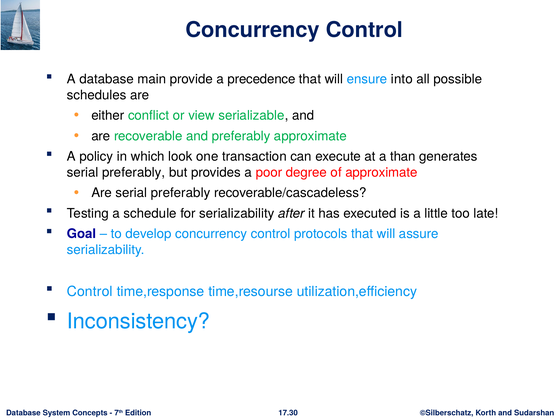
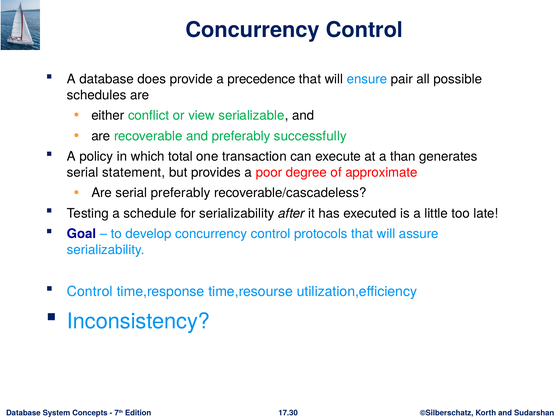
main: main -> does
into: into -> pair
preferably approximate: approximate -> successfully
look: look -> total
preferably at (134, 172): preferably -> statement
